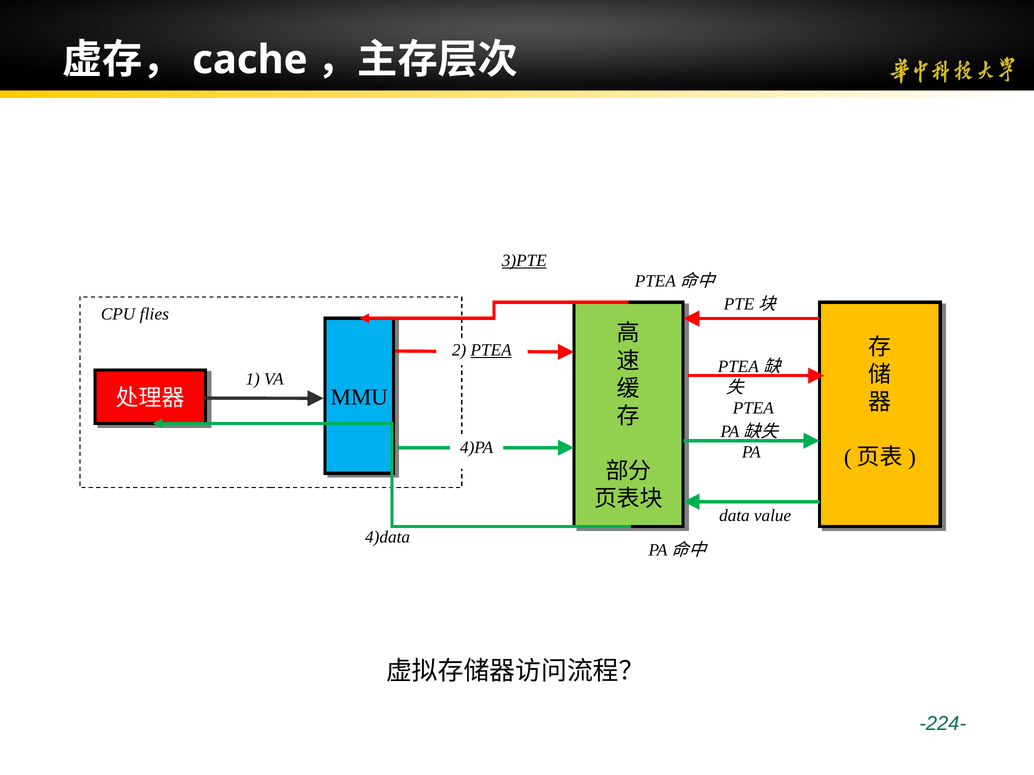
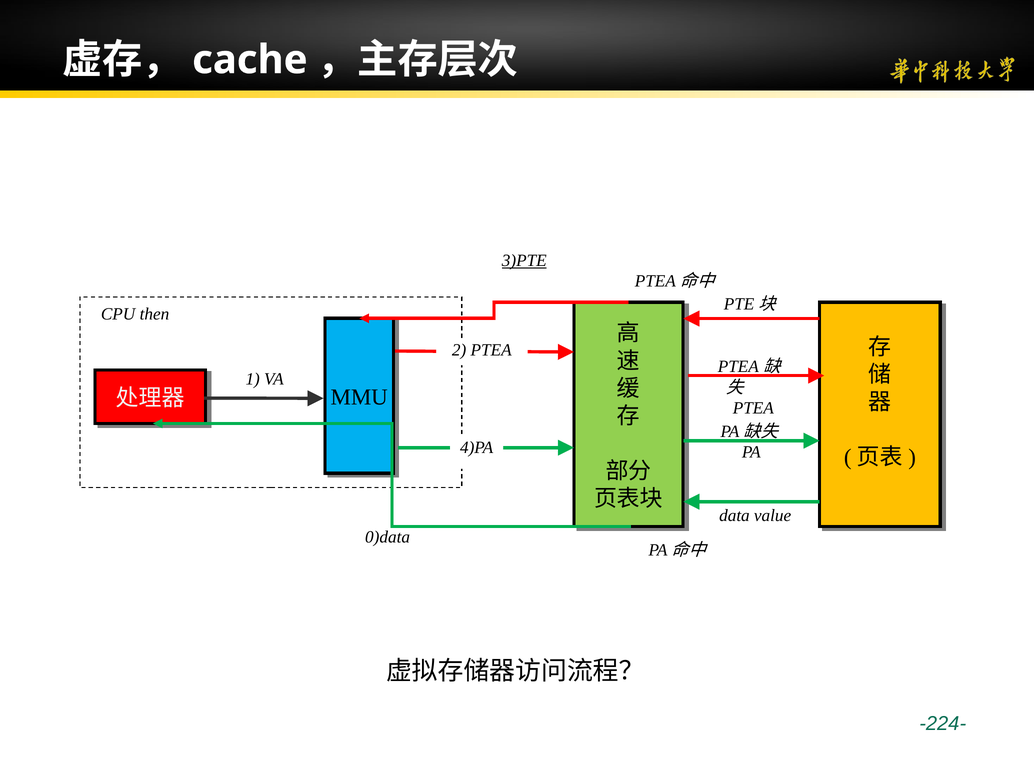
flies: flies -> then
PTEA at (491, 350) underline: present -> none
4)data: 4)data -> 0)data
